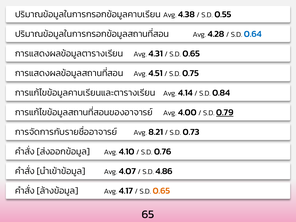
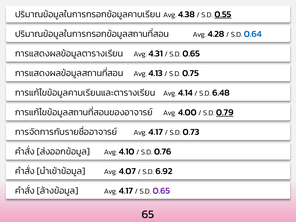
0.55 underline: none -> present
4.51: 4.51 -> 4.13
0.84: 0.84 -> 6.48
8.21 at (156, 132): 8.21 -> 4.17
4.86: 4.86 -> 6.92
0.65 at (161, 191) colour: orange -> purple
